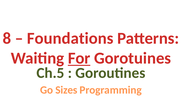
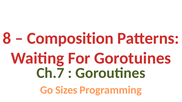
Foundations: Foundations -> Composition
For underline: present -> none
Ch.5: Ch.5 -> Ch.7
